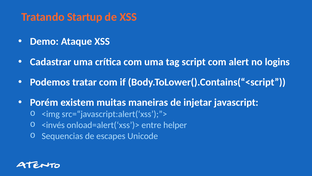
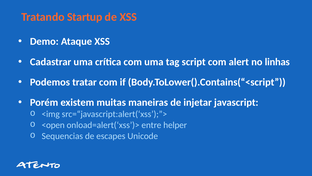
logins: logins -> linhas
<invés: <invés -> <open
